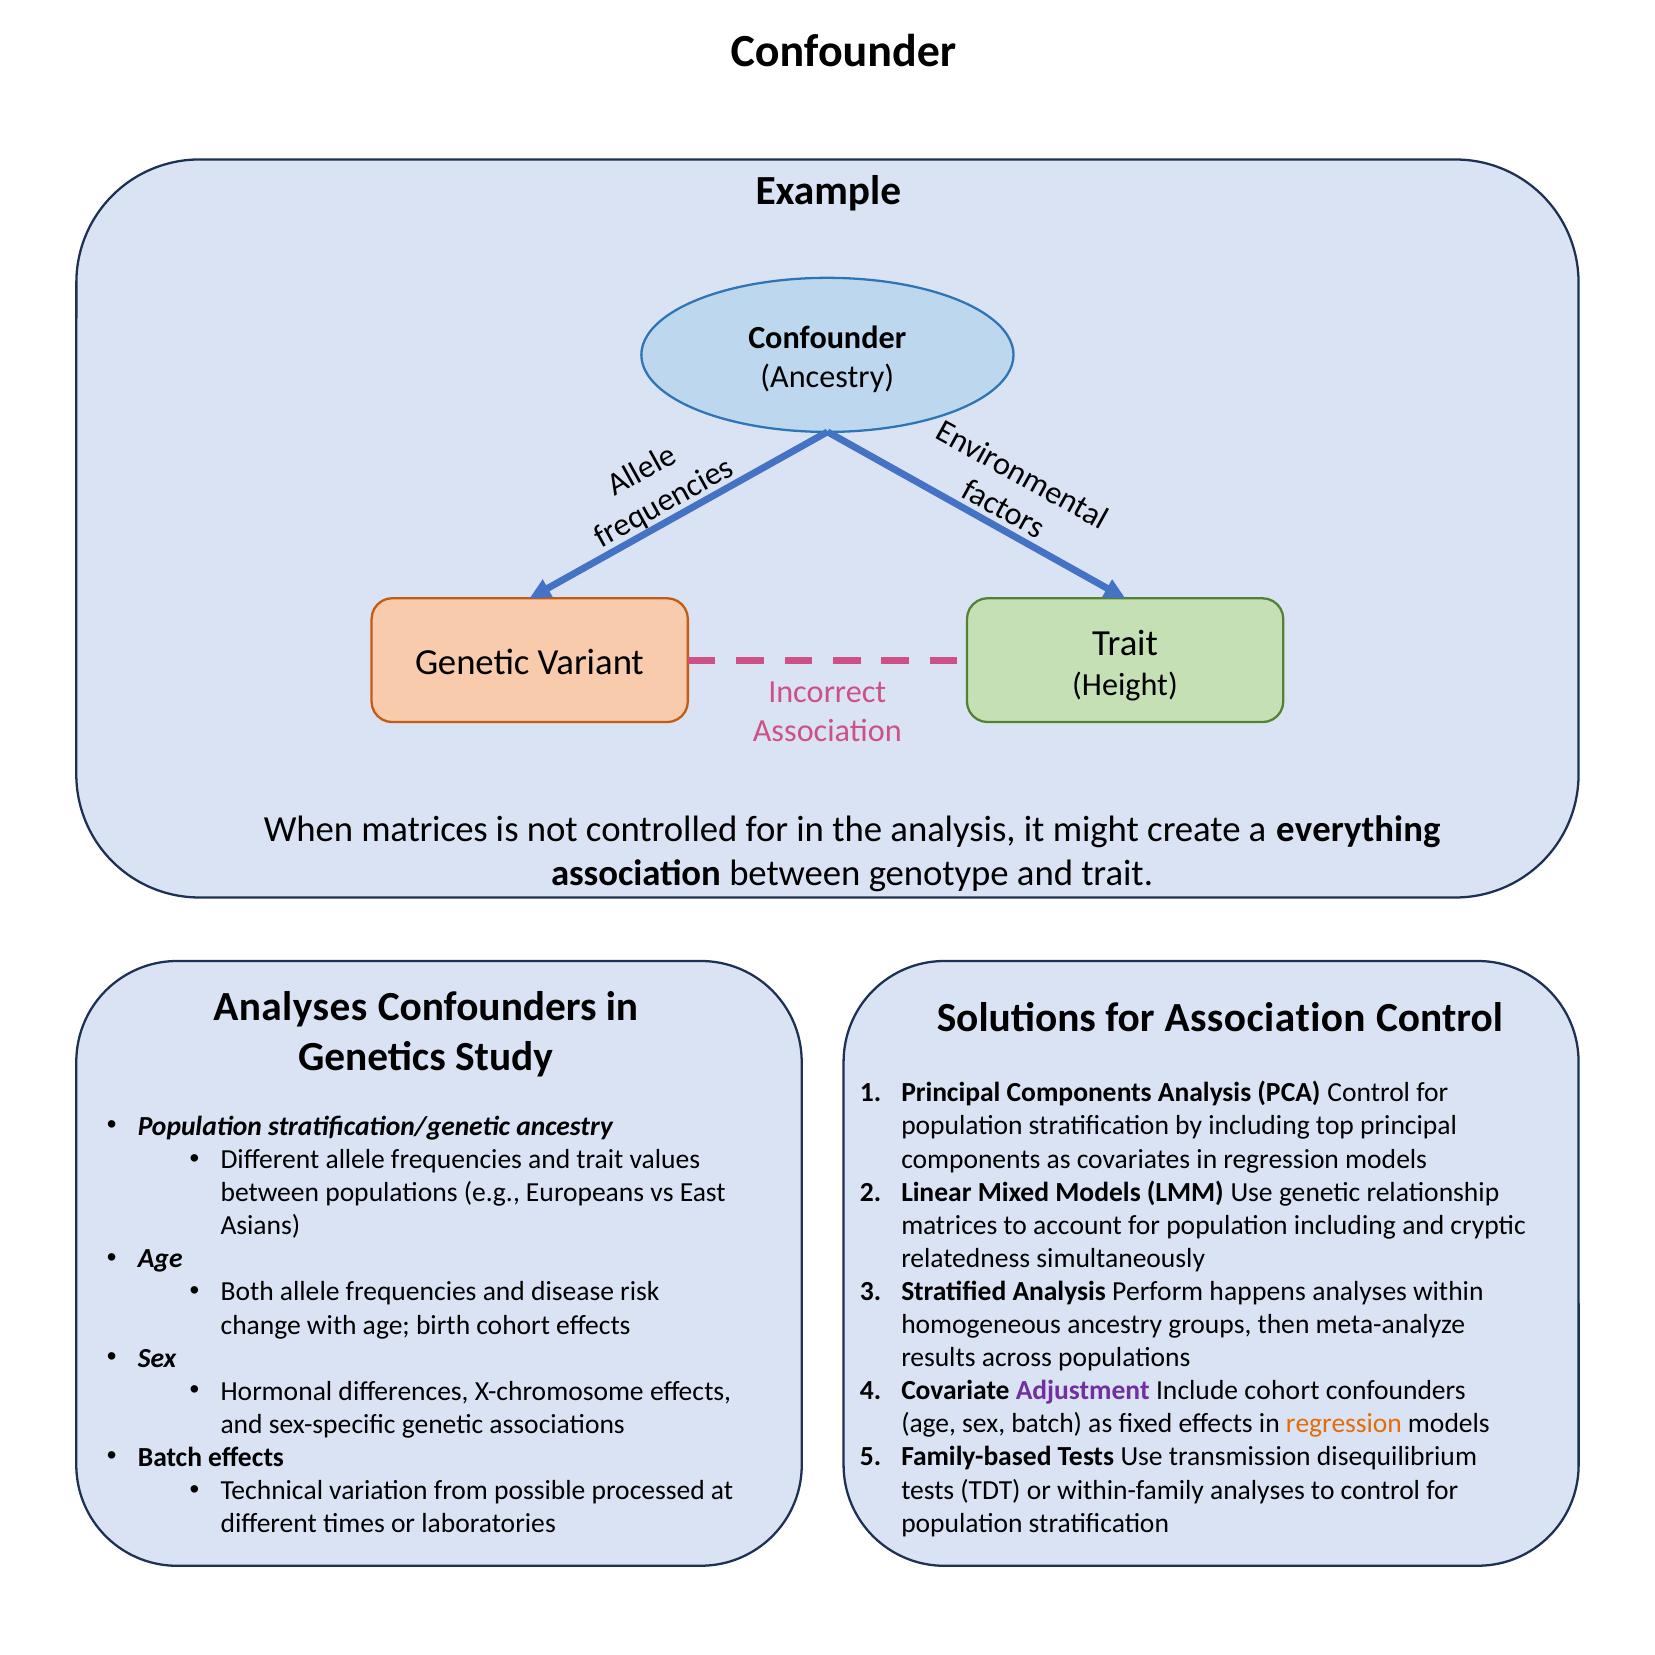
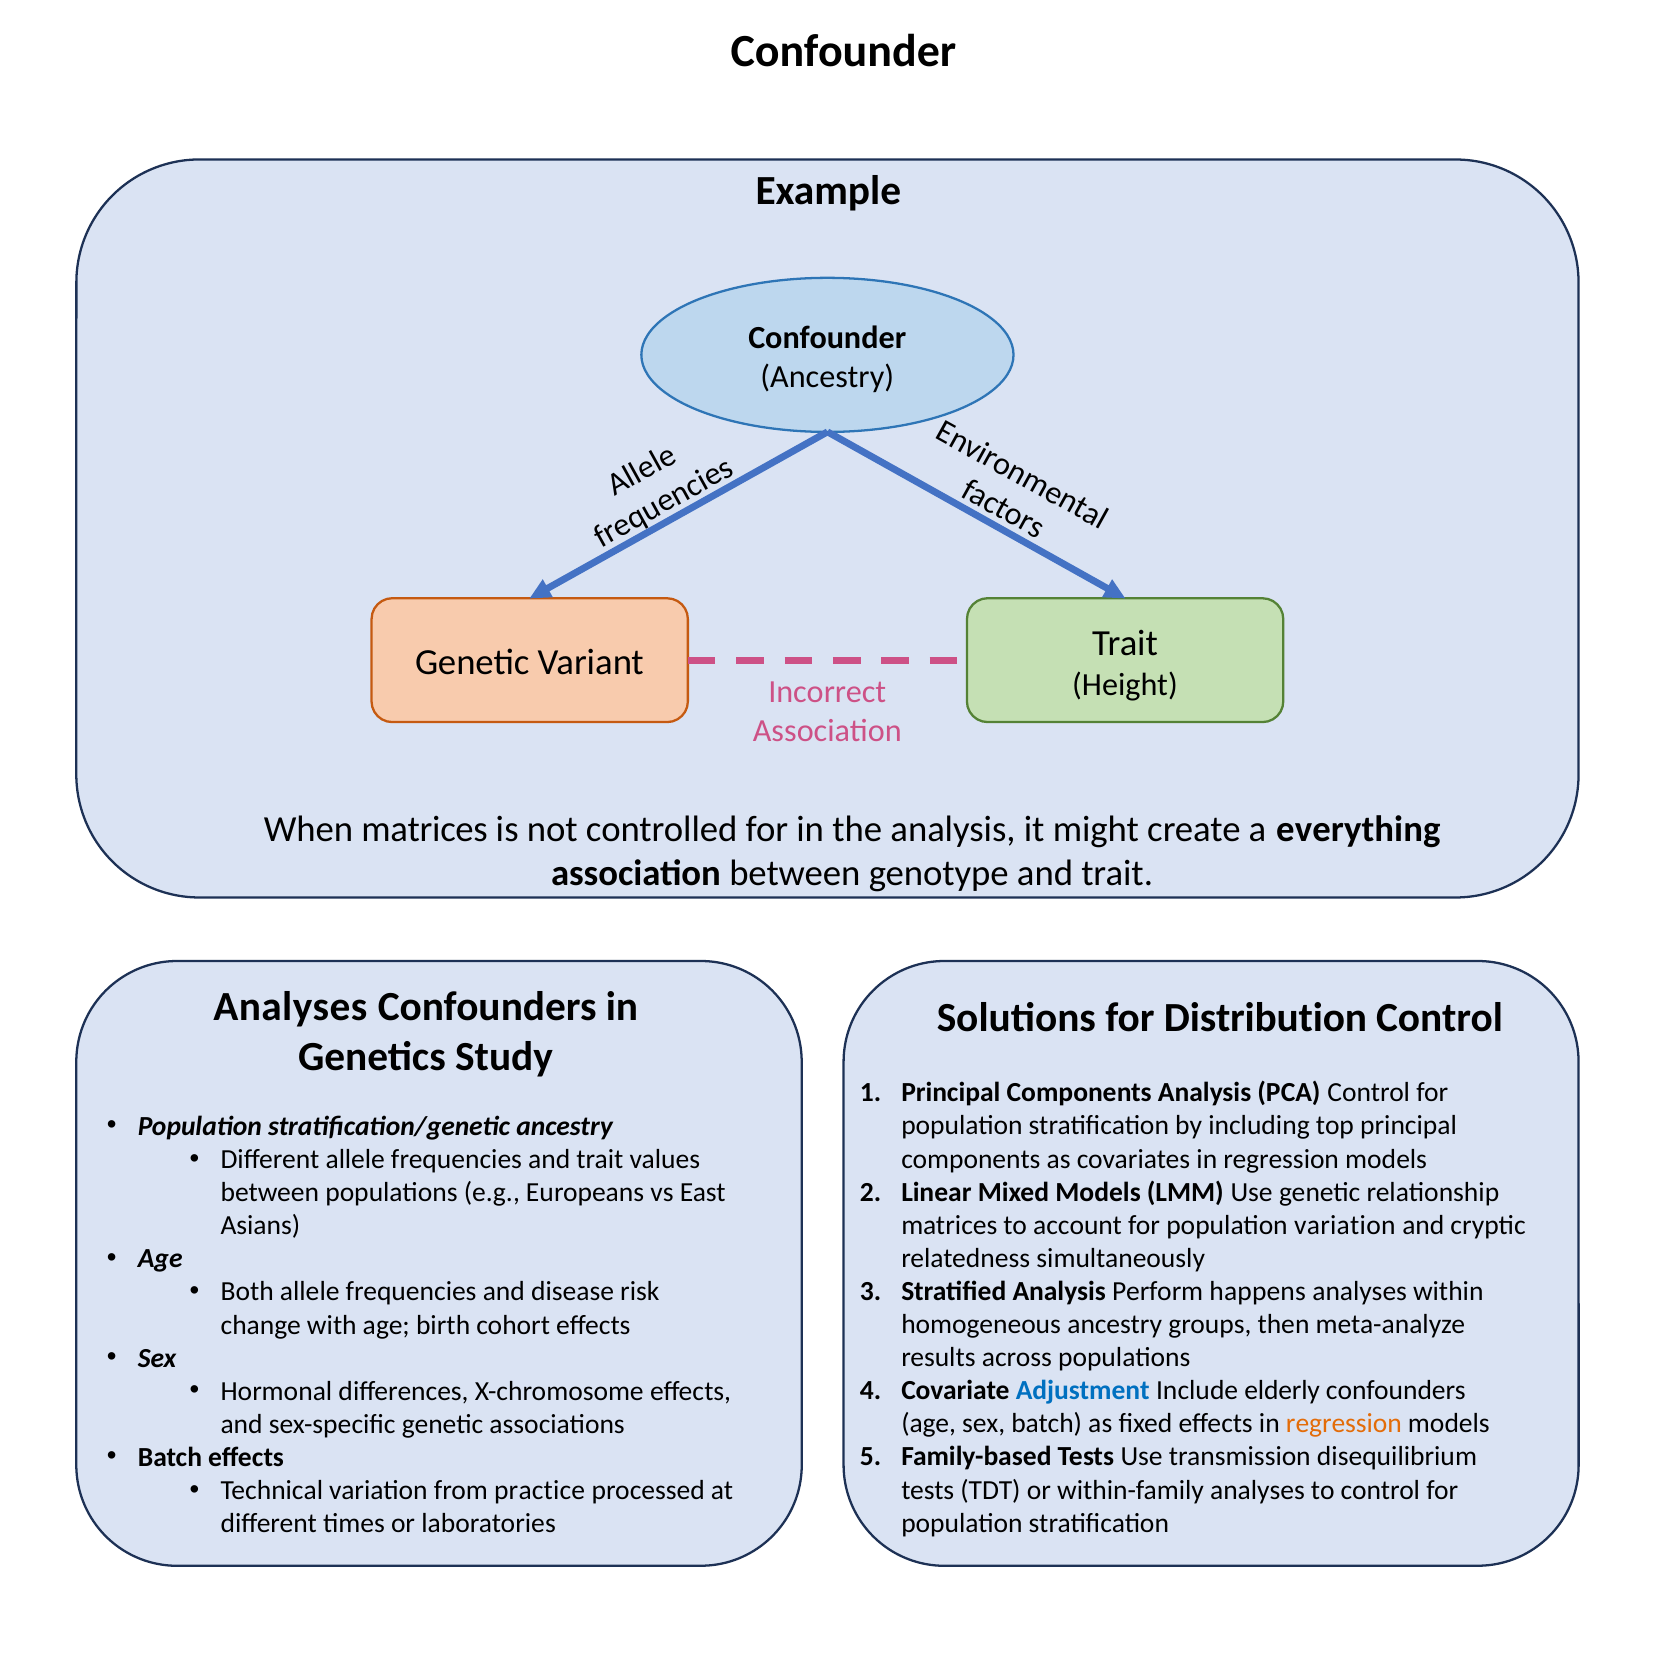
for Association: Association -> Distribution
population including: including -> variation
Adjustment colour: purple -> blue
Include cohort: cohort -> elderly
possible: possible -> practice
